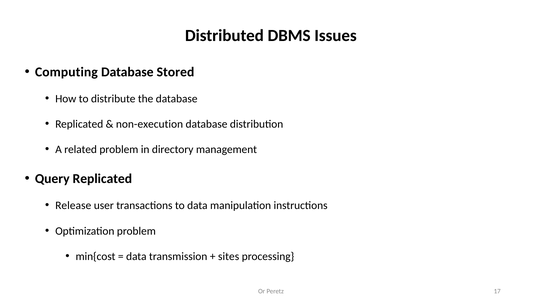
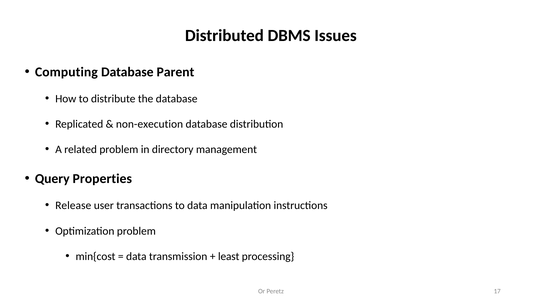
Stored: Stored -> Parent
Query Replicated: Replicated -> Properties
sites: sites -> least
